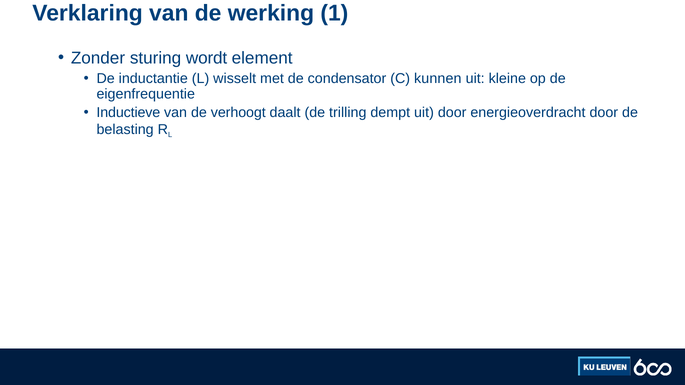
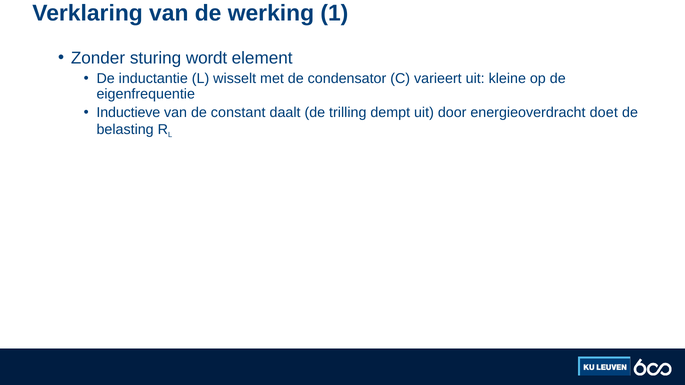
kunnen: kunnen -> varieert
verhoogt: verhoogt -> constant
energieoverdracht door: door -> doet
